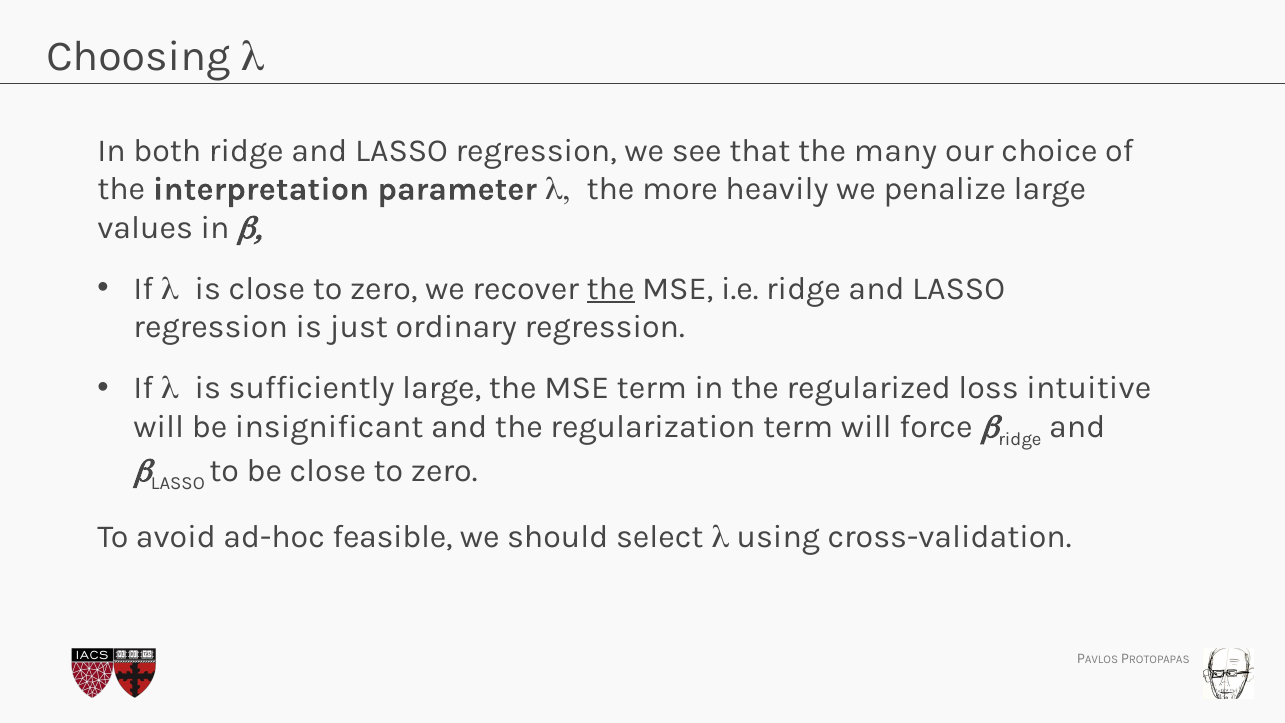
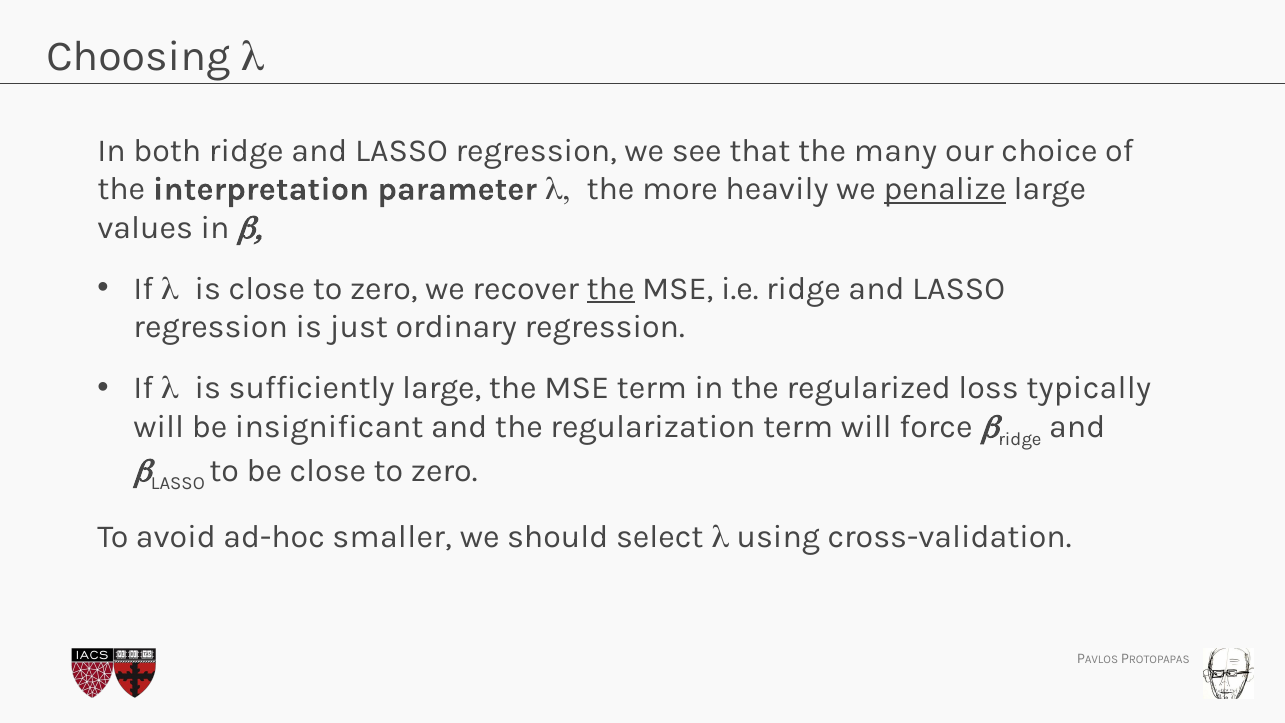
penalize underline: none -> present
intuitive: intuitive -> typically
feasible: feasible -> smaller
